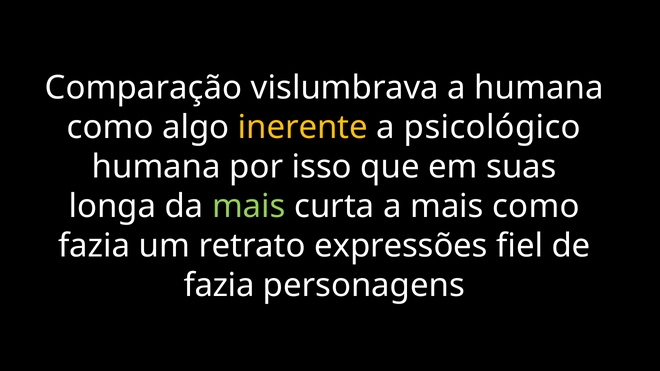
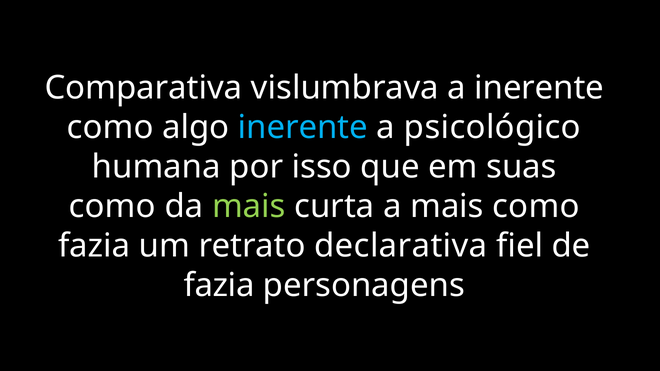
Comparação: Comparação -> Comparativa
a humana: humana -> inerente
inerente at (303, 127) colour: yellow -> light blue
longa at (112, 206): longa -> como
expressões: expressões -> declarativa
